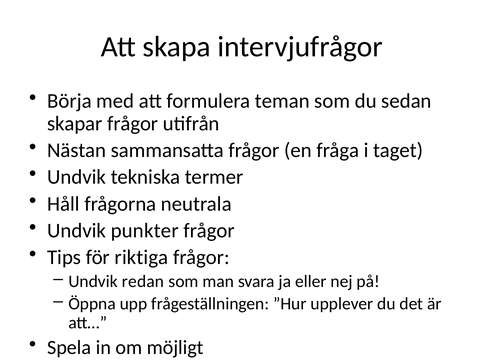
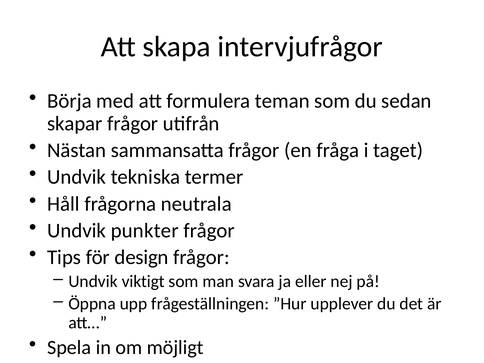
riktiga: riktiga -> design
redan: redan -> viktigt
